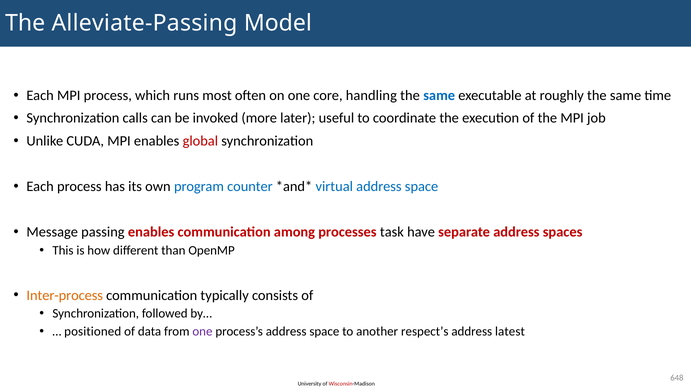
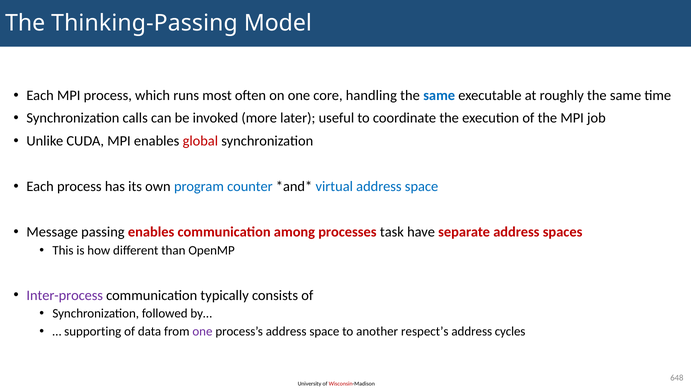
Alleviate-Passing: Alleviate-Passing -> Thinking-Passing
Inter-process colour: orange -> purple
positioned: positioned -> supporting
latest: latest -> cycles
